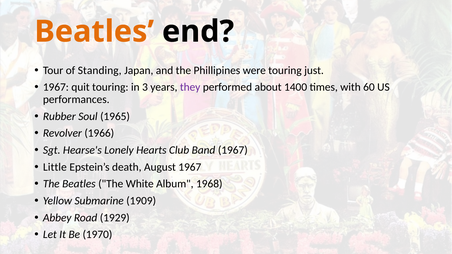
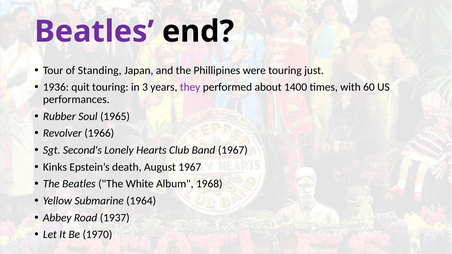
Beatles at (94, 32) colour: orange -> purple
1967 at (56, 87): 1967 -> 1936
Hearse's: Hearse's -> Second's
Little: Little -> Kinks
1909: 1909 -> 1964
1929: 1929 -> 1937
